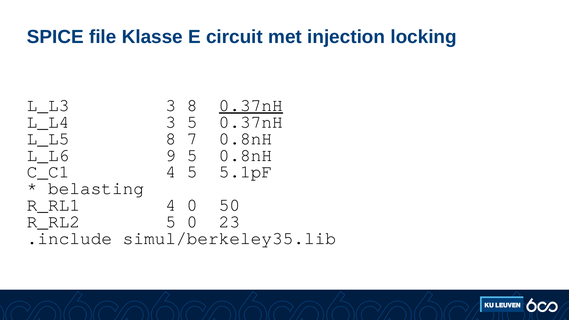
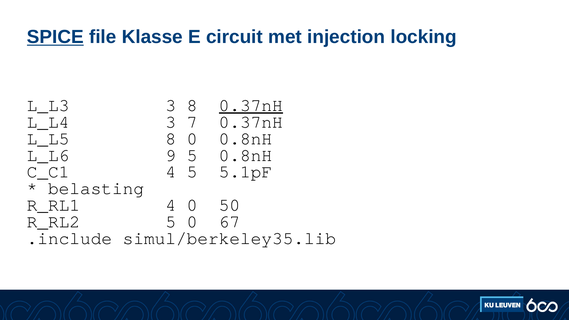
SPICE underline: none -> present
3 5: 5 -> 7
8 7: 7 -> 0
23: 23 -> 67
